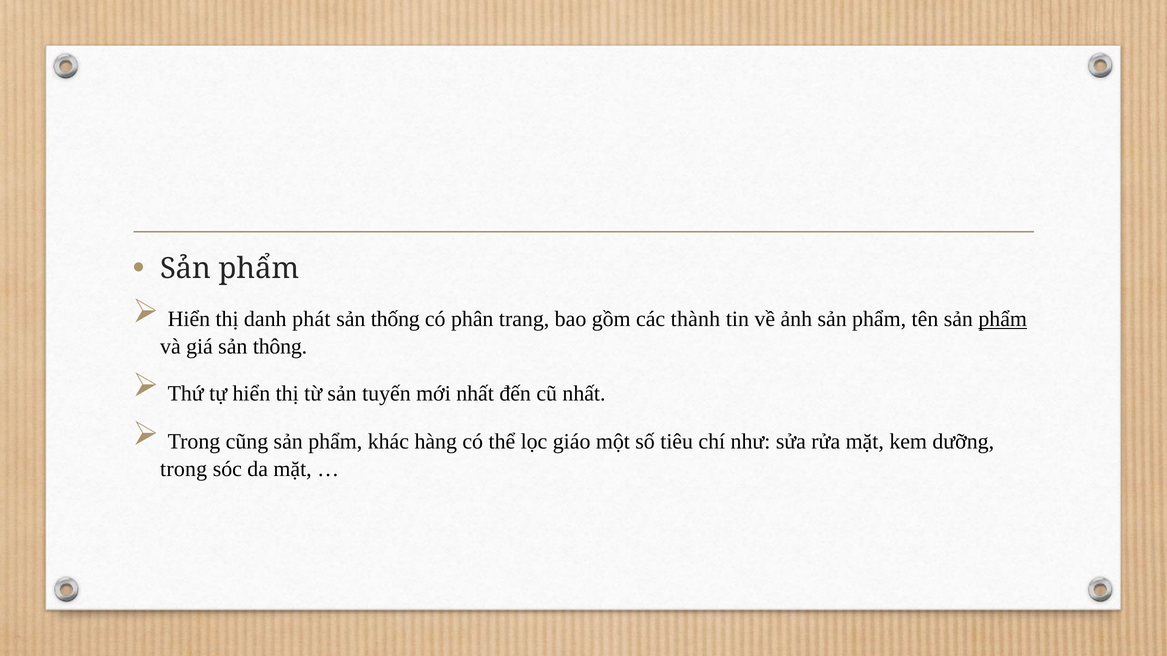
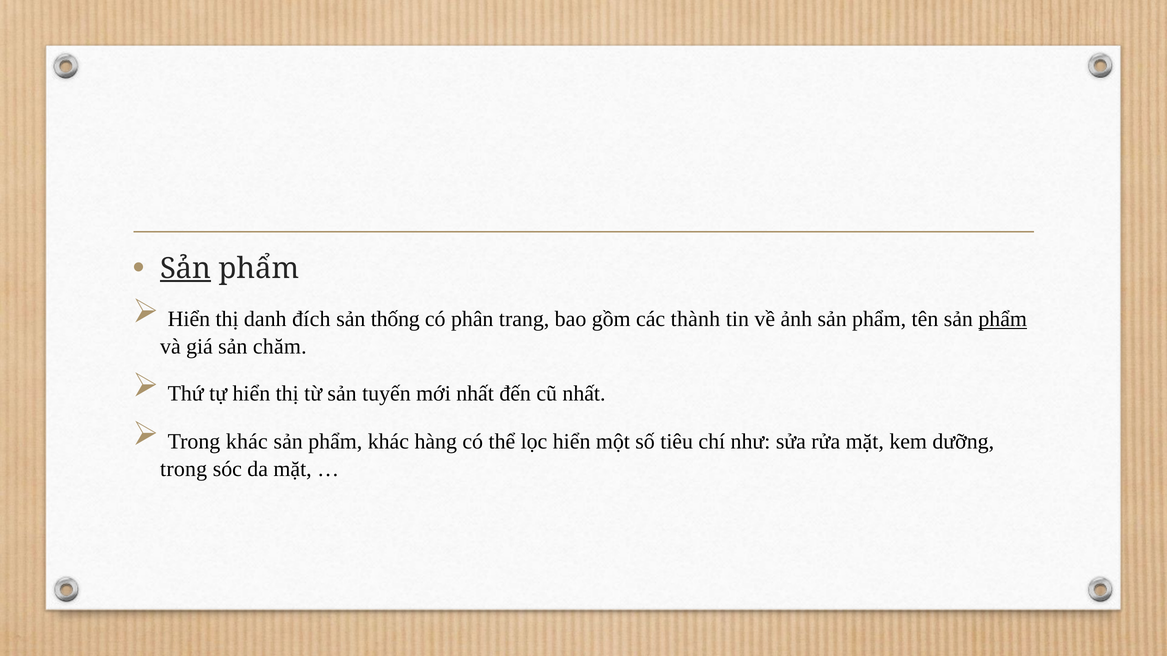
Sản at (186, 269) underline: none -> present
phát: phát -> đích
thông: thông -> chăm
Trong cũng: cũng -> khác
lọc giáo: giáo -> hiển
